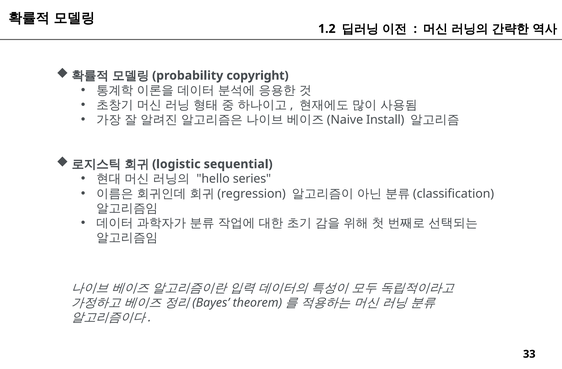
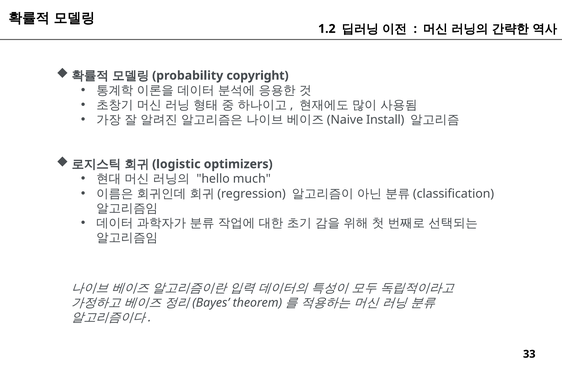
sequential: sequential -> optimizers
series: series -> much
